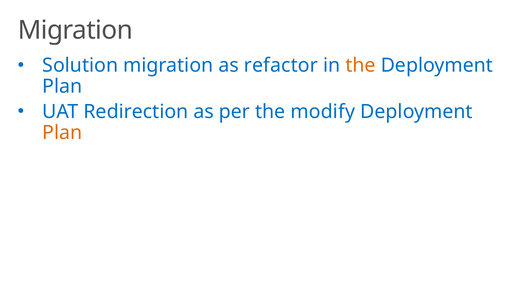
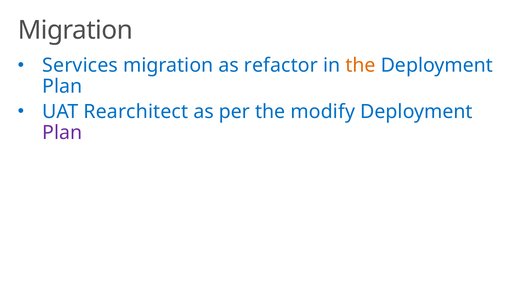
Solution: Solution -> Services
Redirection: Redirection -> Rearchitect
Plan at (62, 133) colour: orange -> purple
